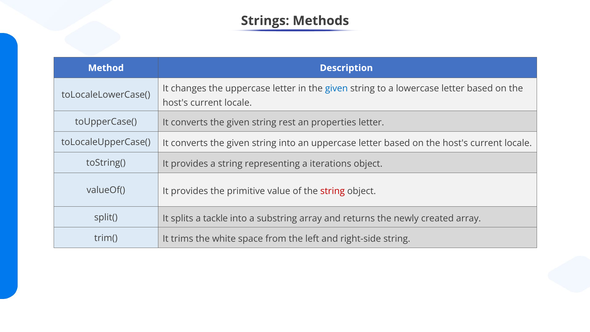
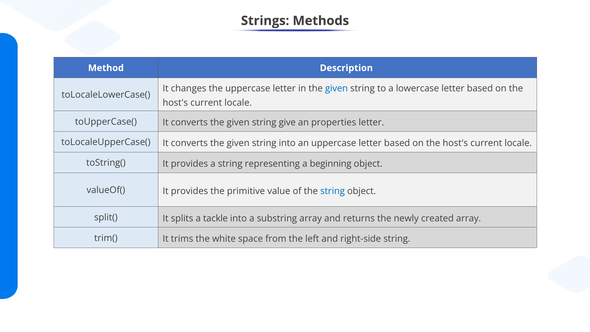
rest: rest -> give
iterations: iterations -> beginning
string at (333, 191) colour: red -> blue
